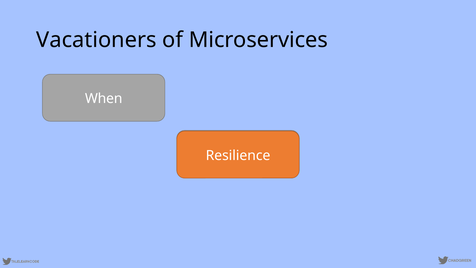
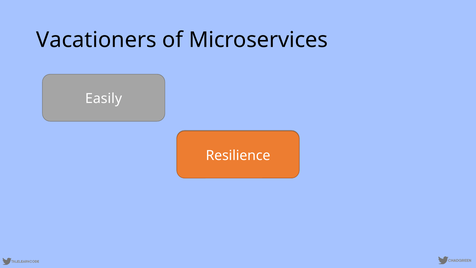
When: When -> Easily
